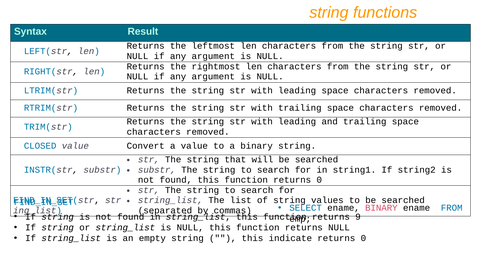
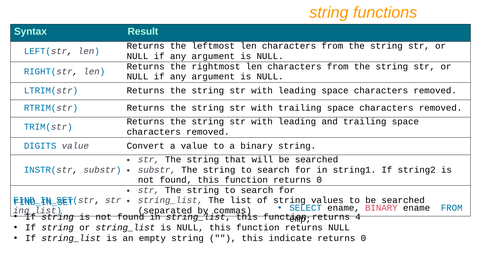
CLOSED: CLOSED -> DIGITS
9: 9 -> 4
